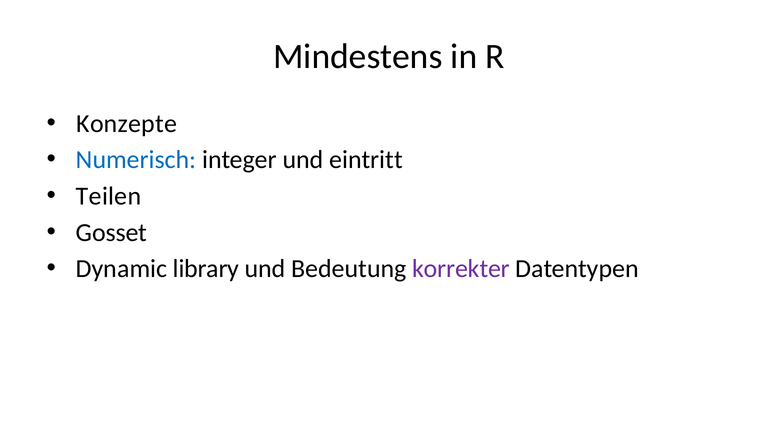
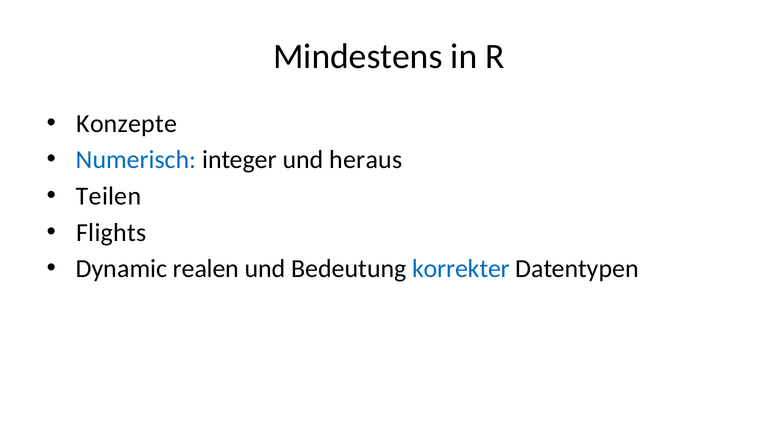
eintritt: eintritt -> heraus
Gosset: Gosset -> Flights
library: library -> realen
korrekter colour: purple -> blue
